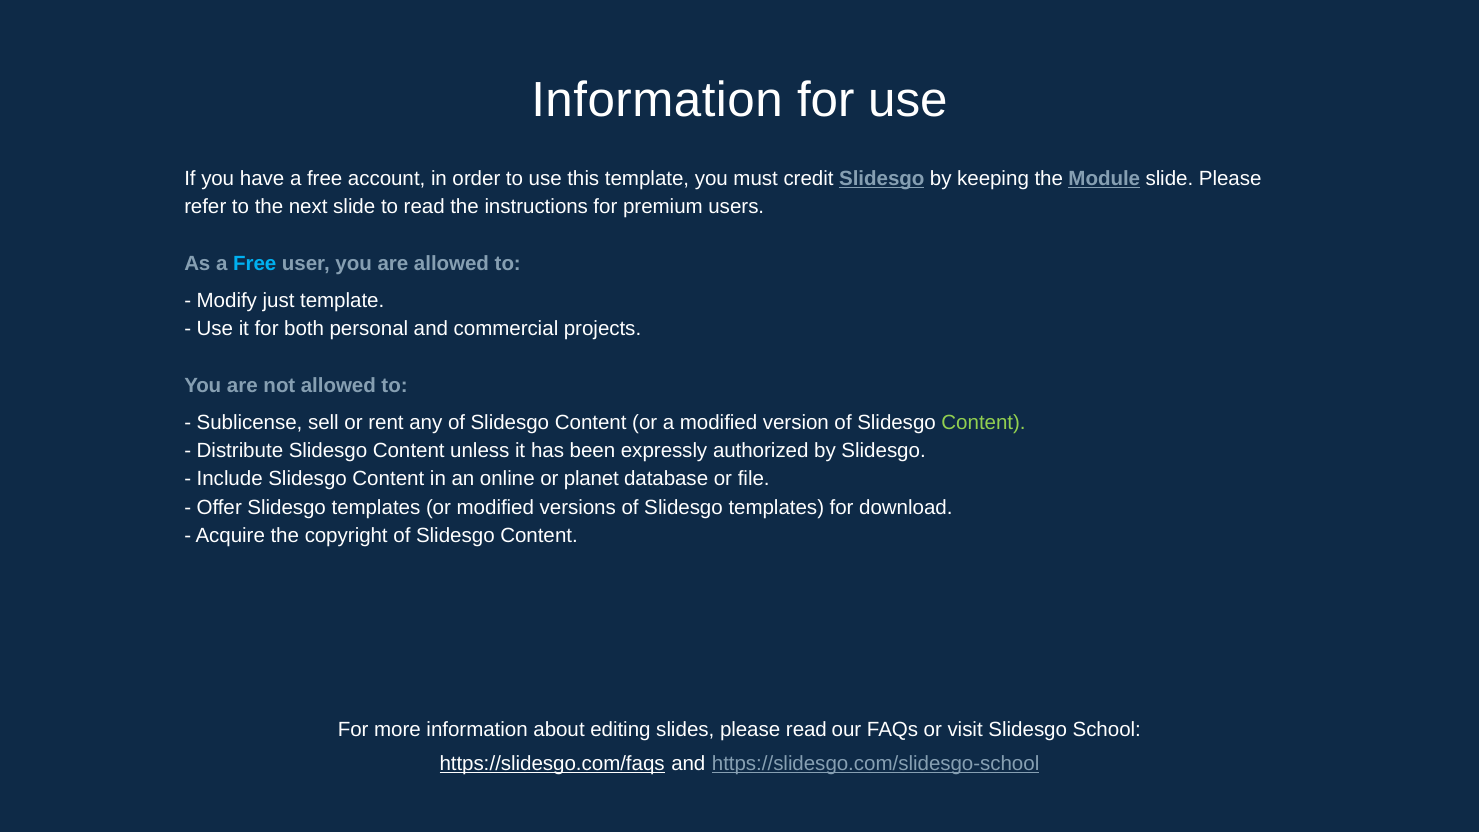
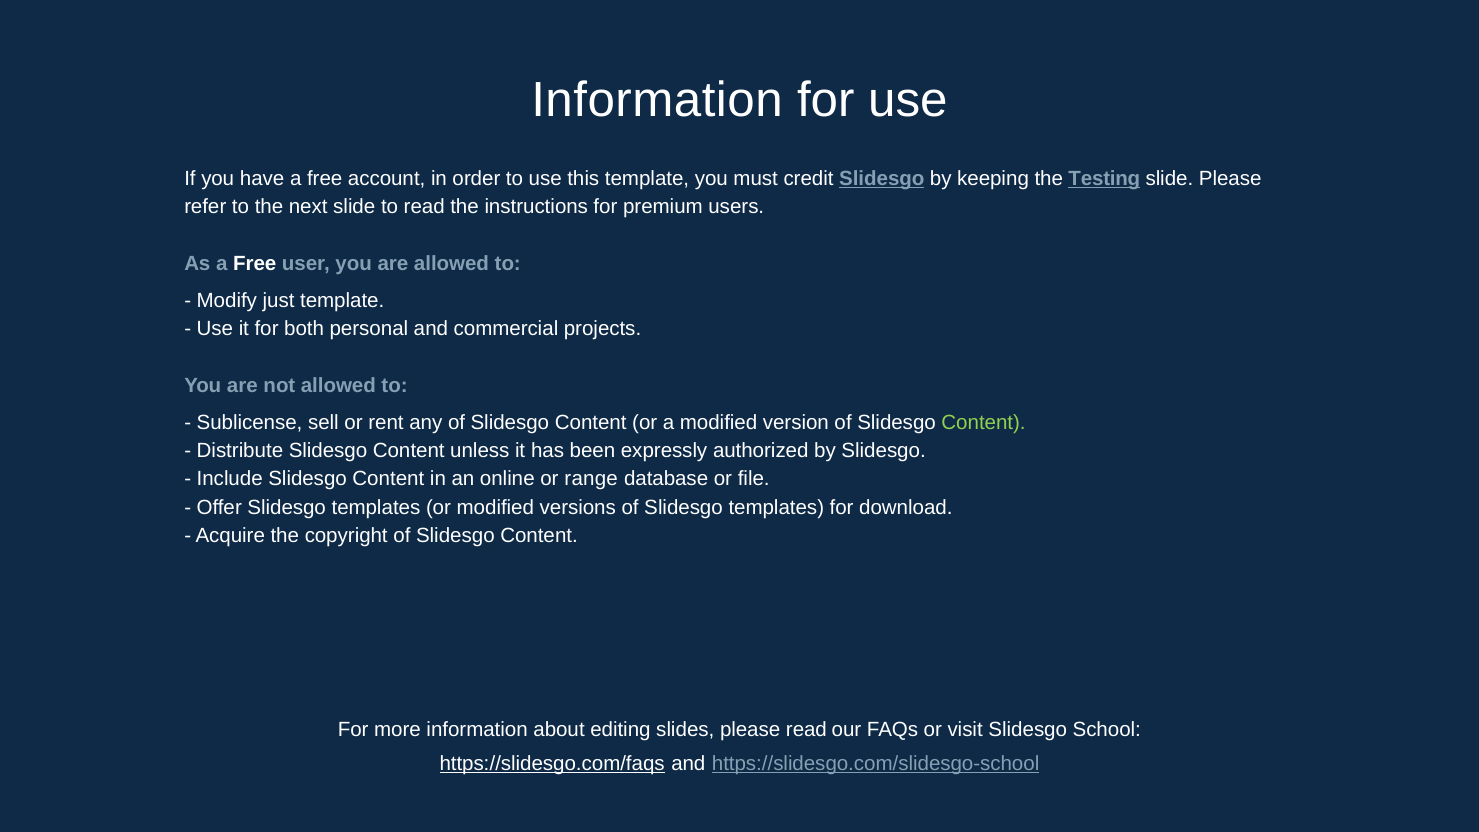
Module: Module -> Testing
Free at (255, 264) colour: light blue -> white
planet: planet -> range
